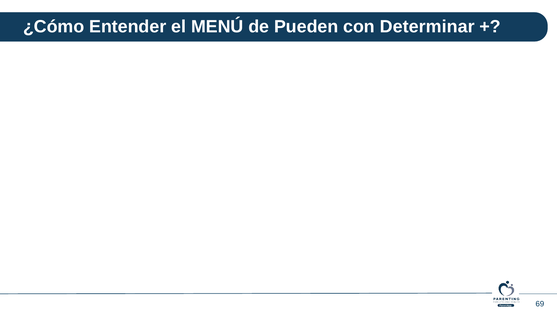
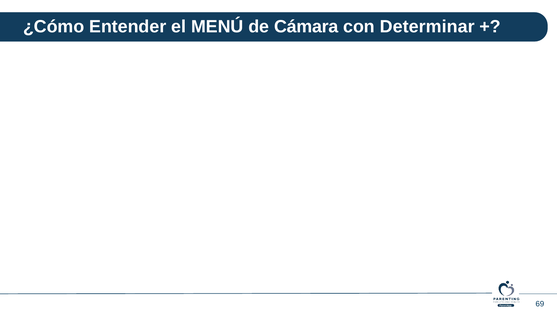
Pueden: Pueden -> Cámara
